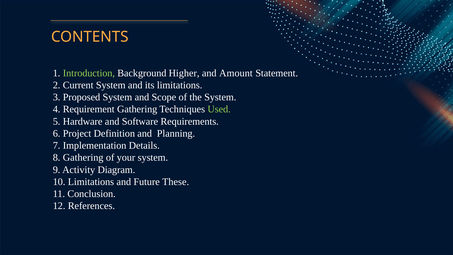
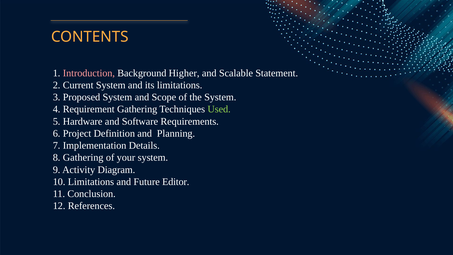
Introduction colour: light green -> pink
Amount: Amount -> Scalable
These: These -> Editor
